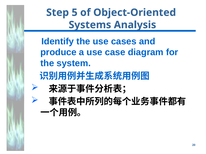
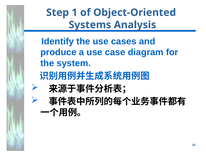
5: 5 -> 1
